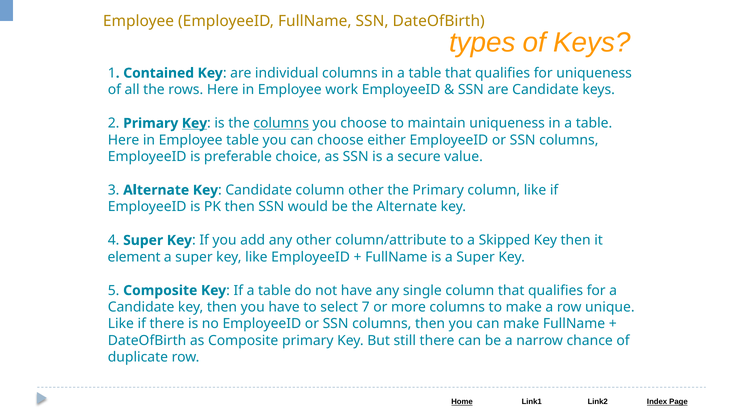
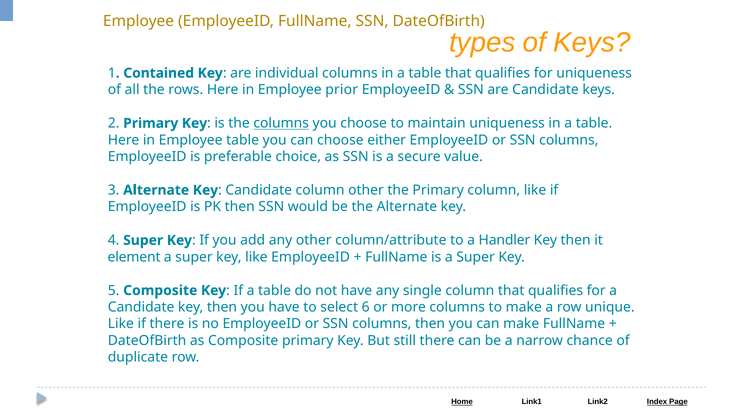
work: work -> prior
Key at (194, 123) underline: present -> none
Skipped: Skipped -> Handler
7: 7 -> 6
